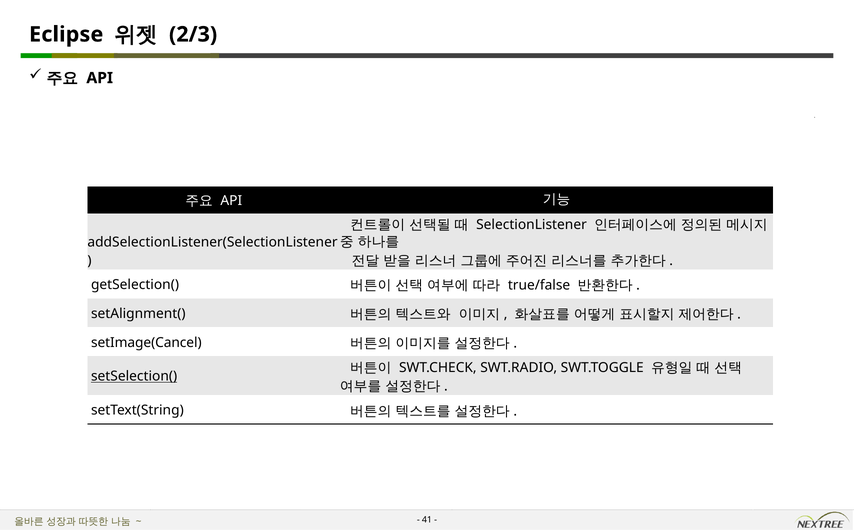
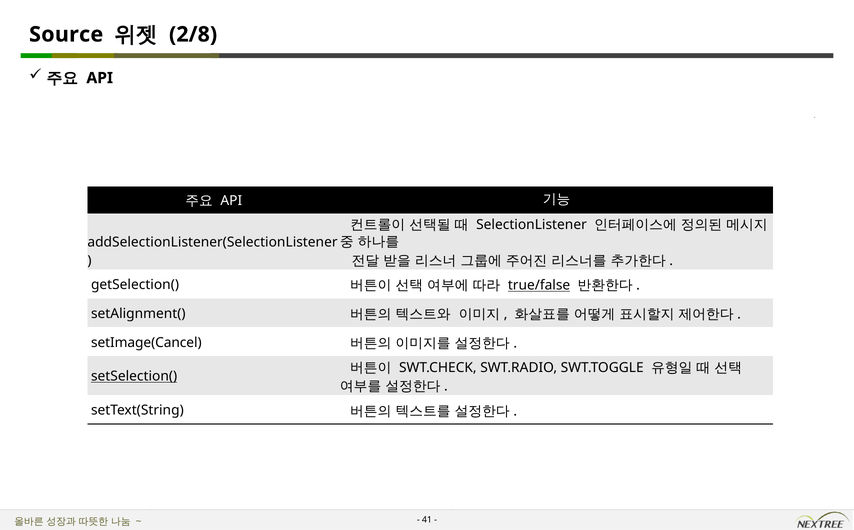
Eclipse: Eclipse -> Source
2/3: 2/3 -> 2/8
true/false underline: none -> present
